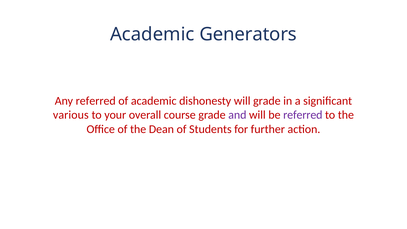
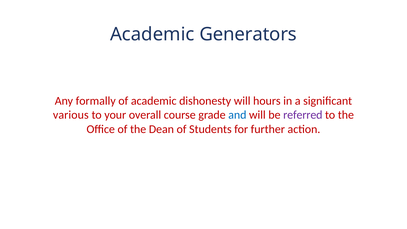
Any referred: referred -> formally
will grade: grade -> hours
and colour: purple -> blue
